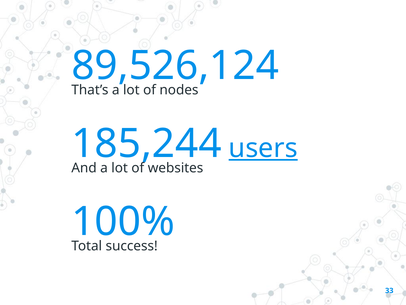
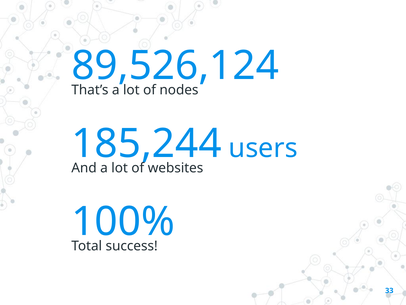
users underline: present -> none
